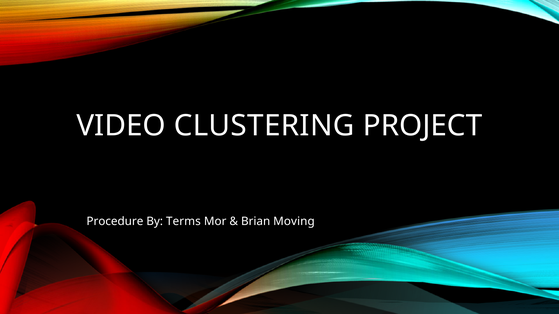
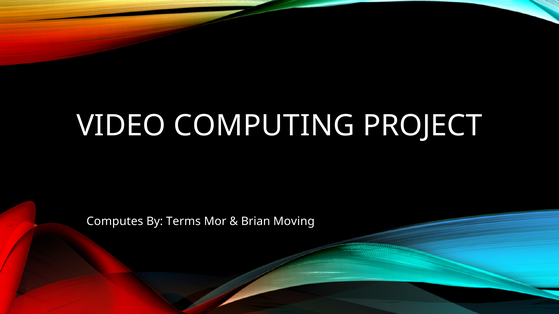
CLUSTERING: CLUSTERING -> COMPUTING
Procedure: Procedure -> Computes
